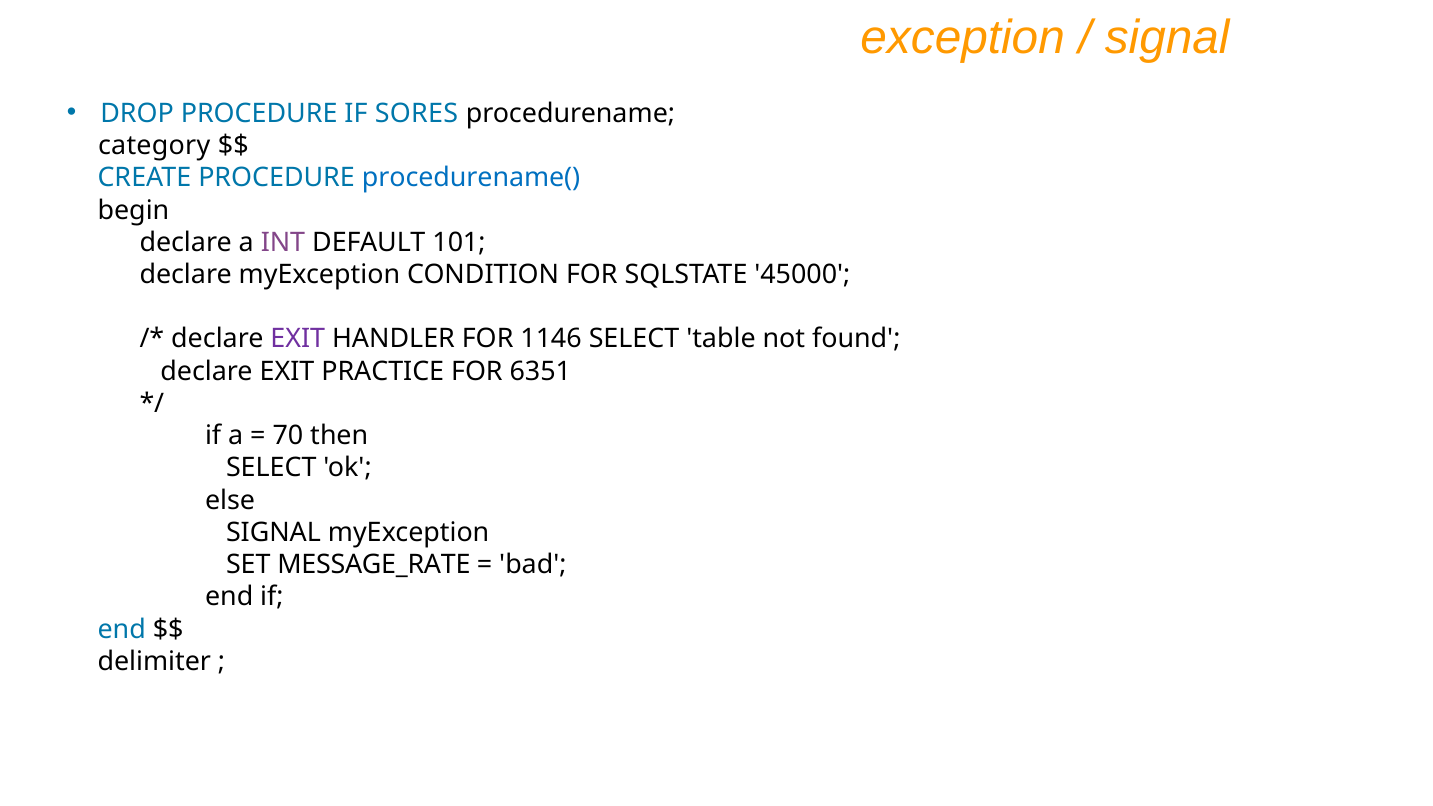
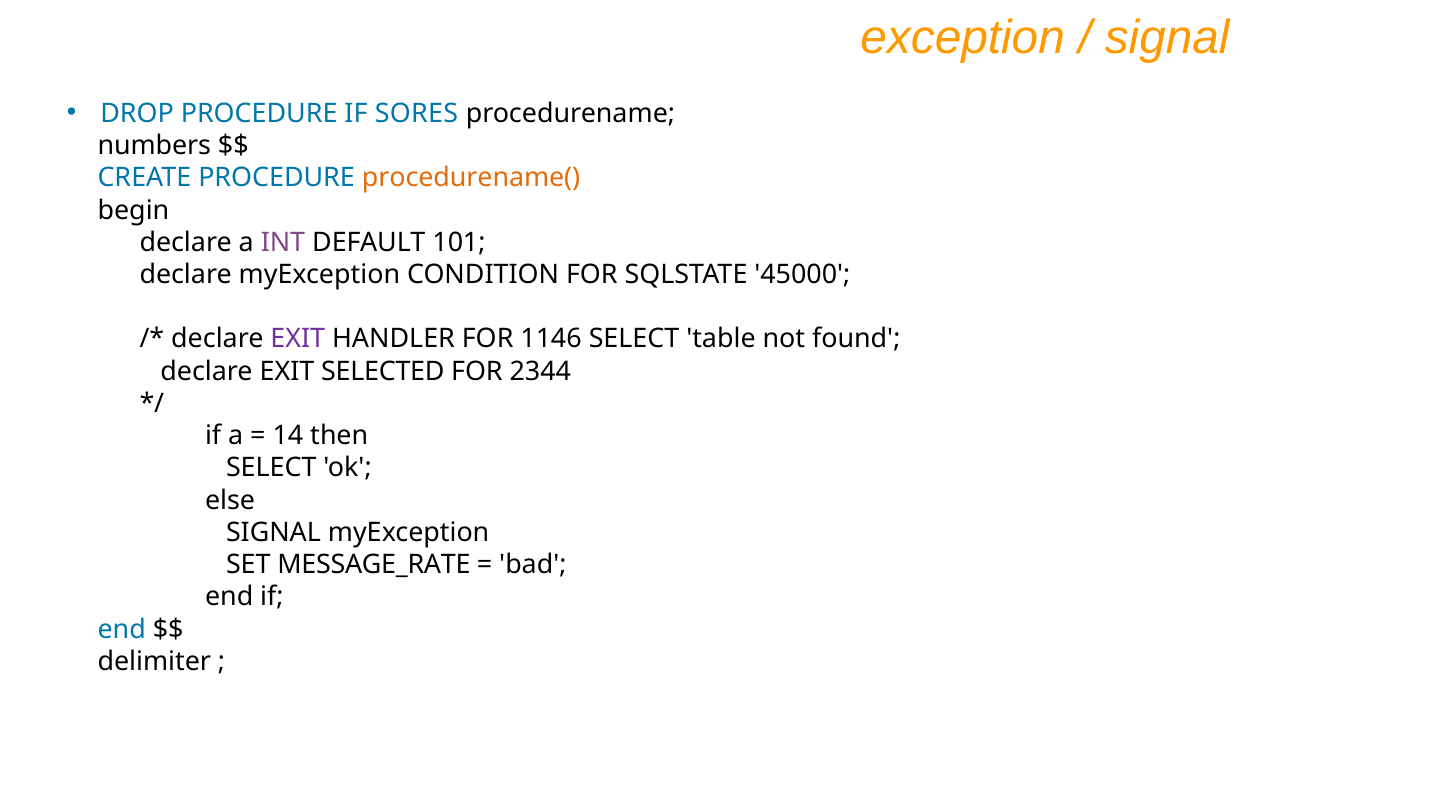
category: category -> numbers
procedurename( colour: blue -> orange
PRACTICE: PRACTICE -> SELECTED
6351: 6351 -> 2344
70: 70 -> 14
